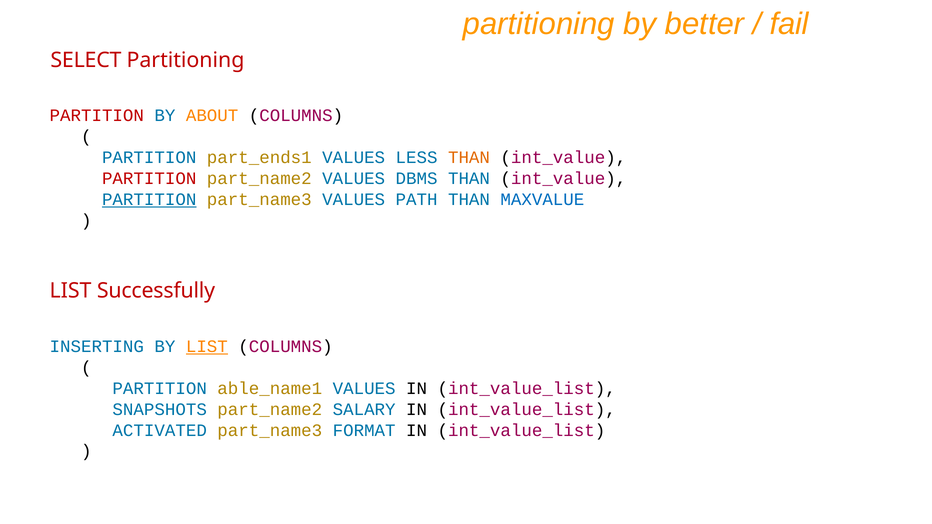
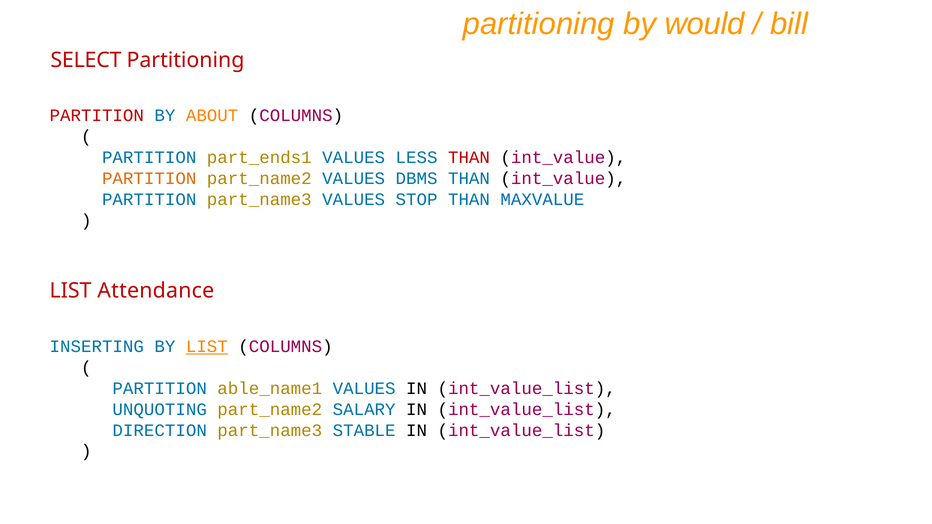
better: better -> would
fail: fail -> bill
THAN at (469, 158) colour: orange -> red
PARTITION at (149, 179) colour: red -> orange
PARTITION at (149, 200) underline: present -> none
PATH: PATH -> STOP
Successfully: Successfully -> Attendance
SNAPSHOTS: SNAPSHOTS -> UNQUOTING
ACTIVATED: ACTIVATED -> DIRECTION
FORMAT: FORMAT -> STABLE
